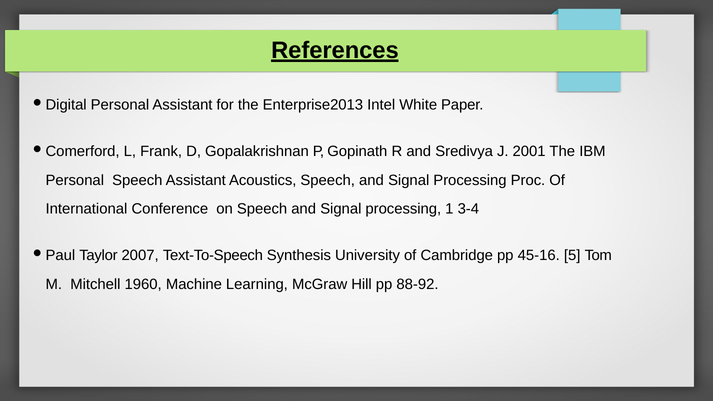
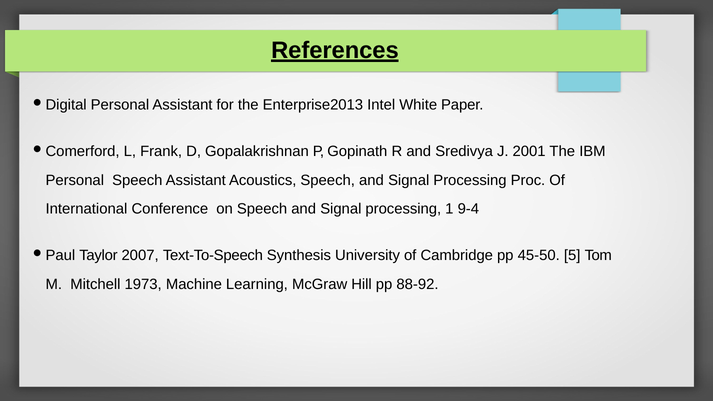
3-4: 3-4 -> 9-4
45-16: 45-16 -> 45-50
1960: 1960 -> 1973
